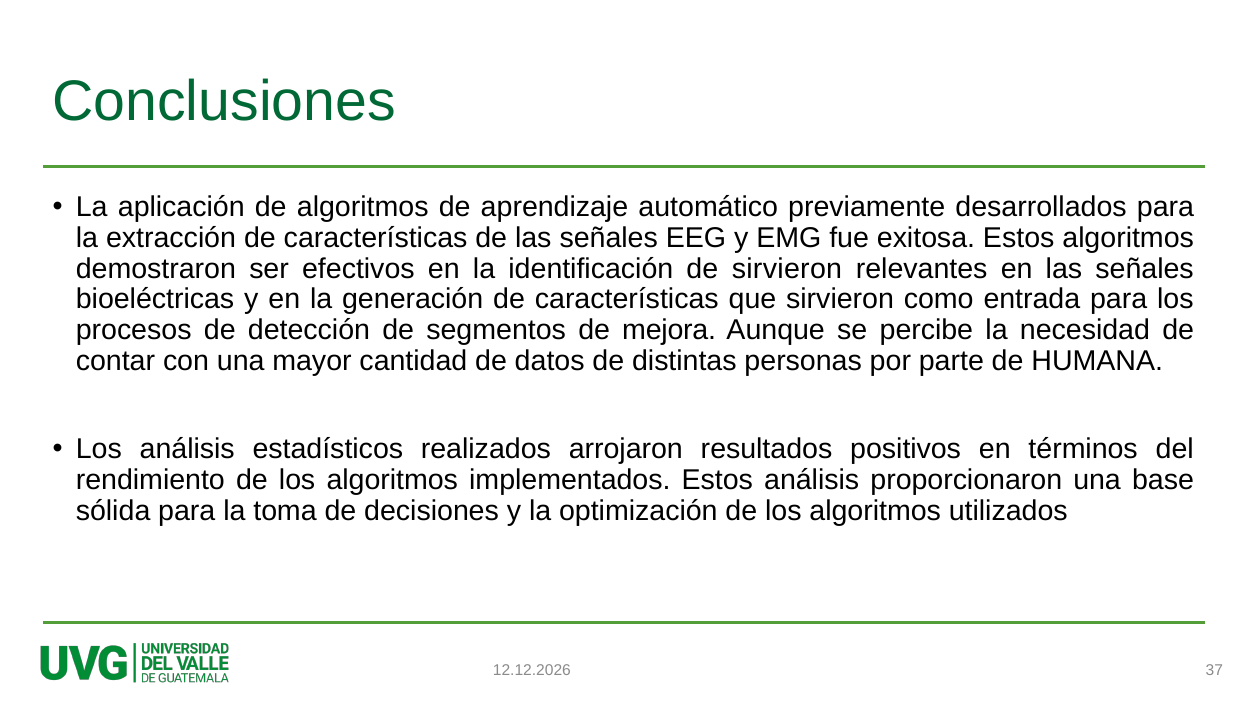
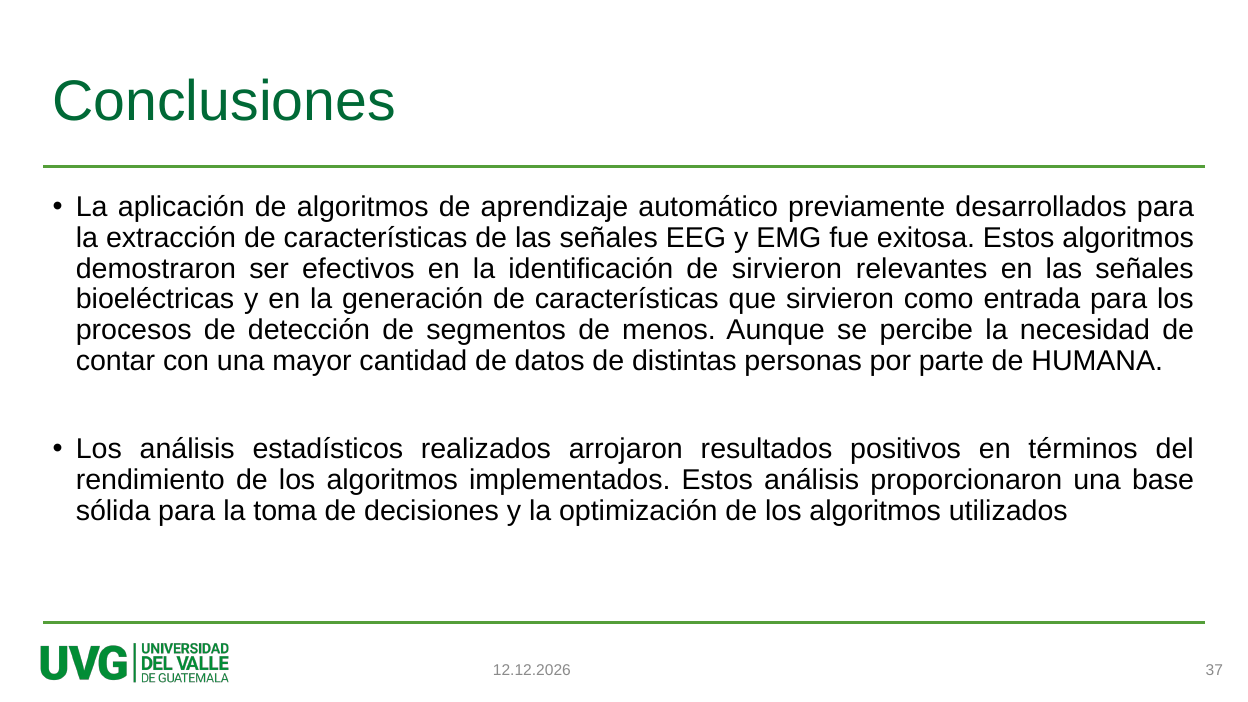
mejora: mejora -> menos
